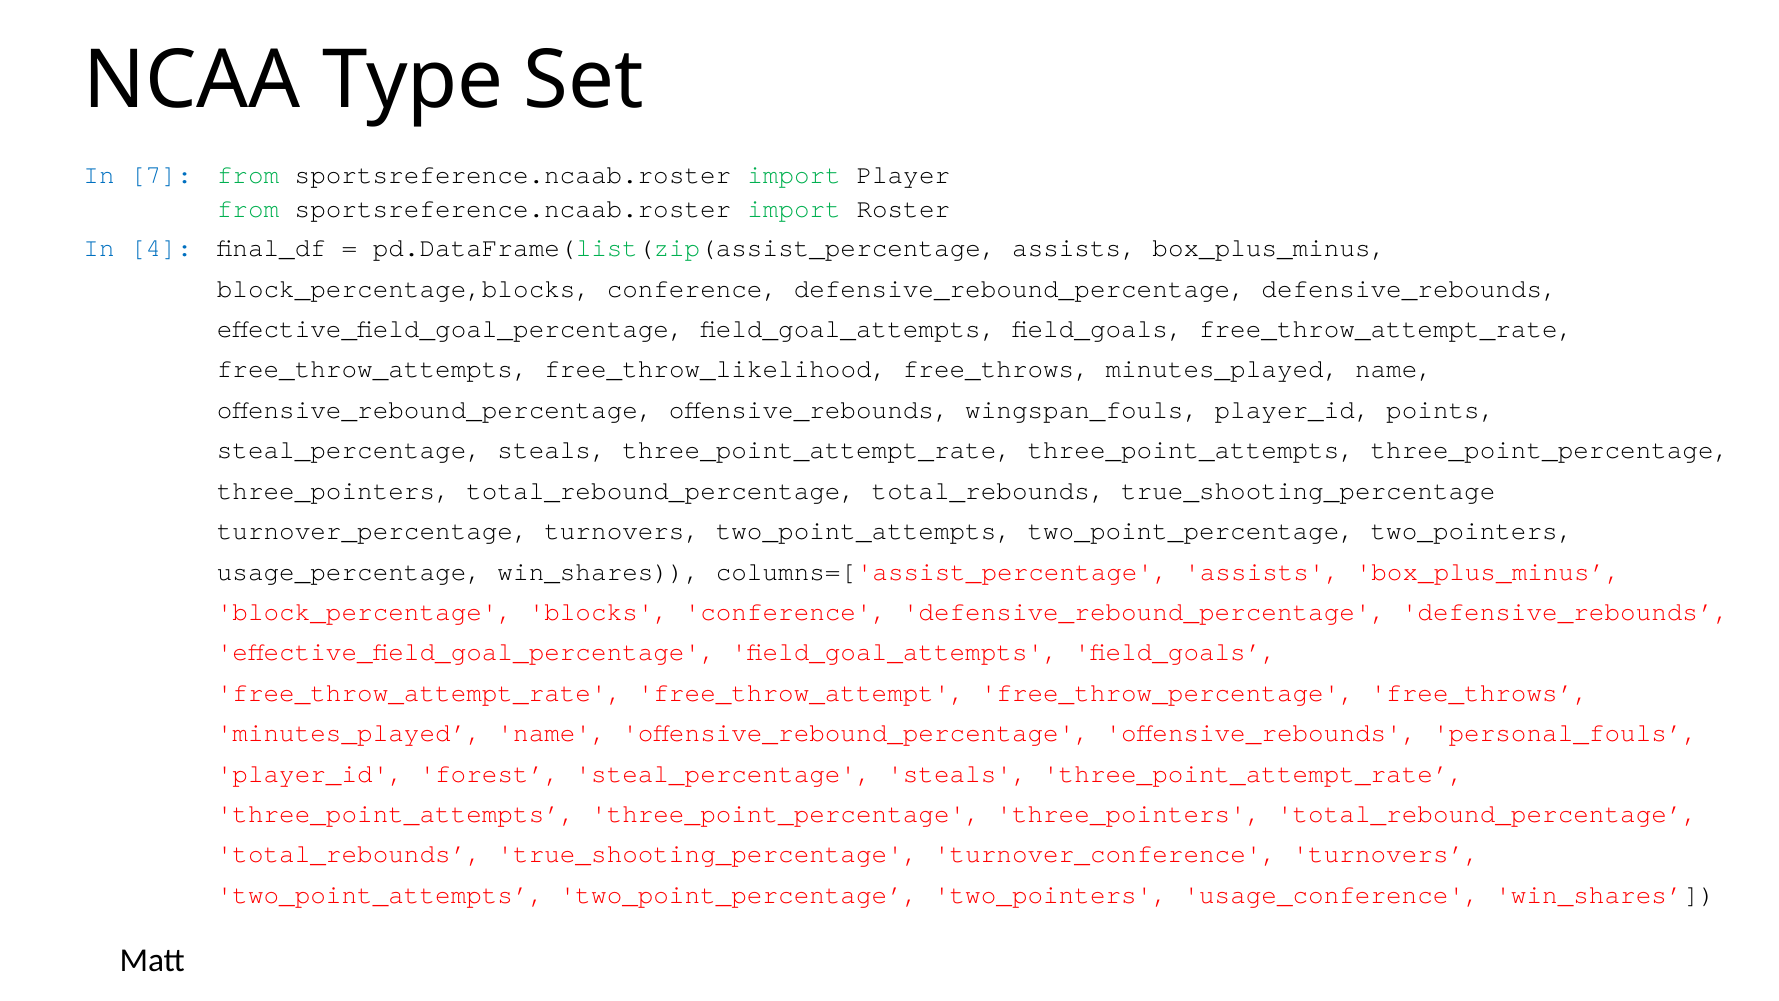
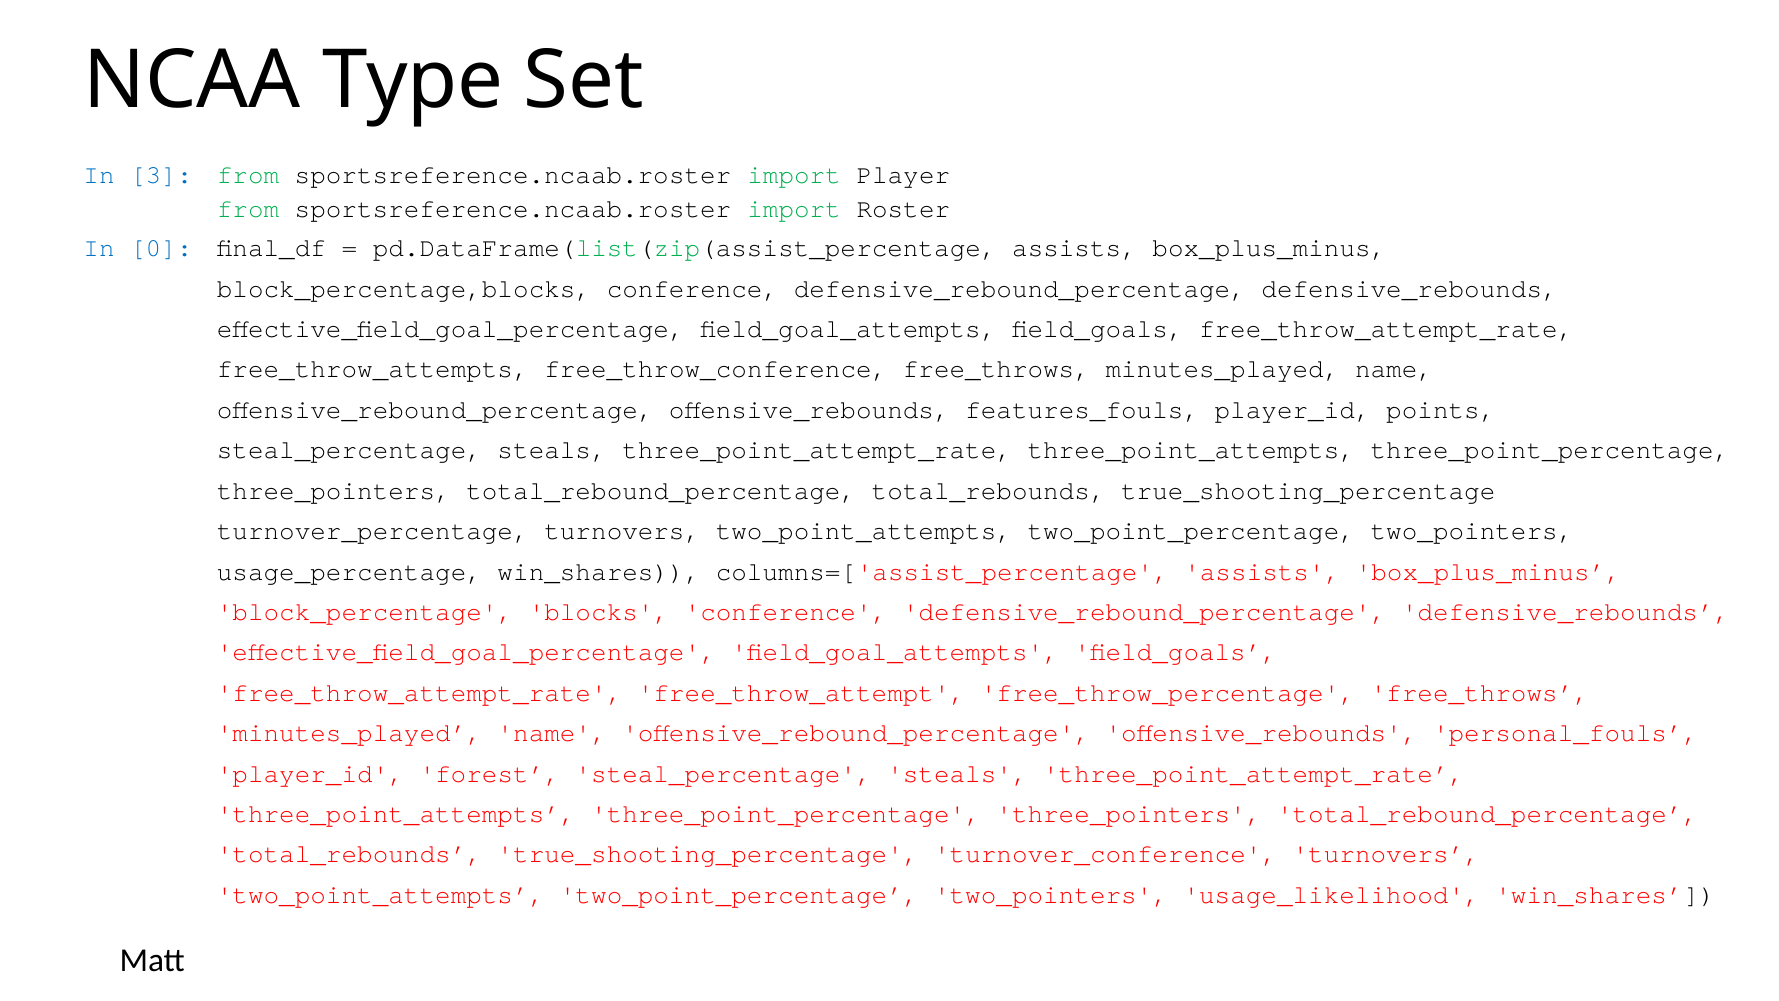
7: 7 -> 3
4: 4 -> 0
free_throw_likelihood: free_throw_likelihood -> free_throw_conference
wingspan_fouls: wingspan_fouls -> features_fouls
usage_conference: usage_conference -> usage_likelihood
